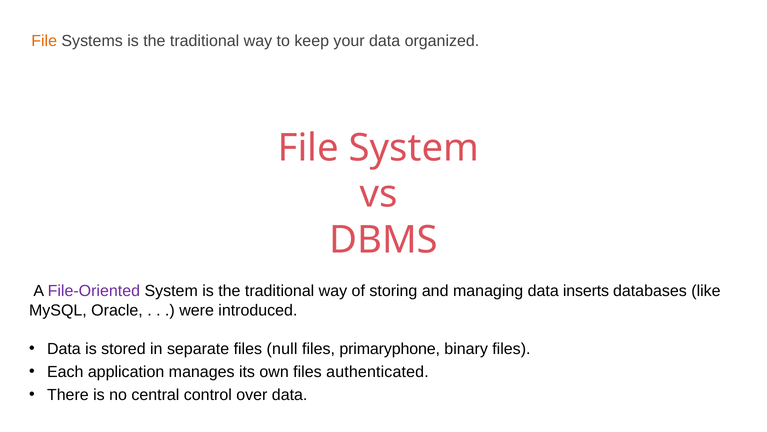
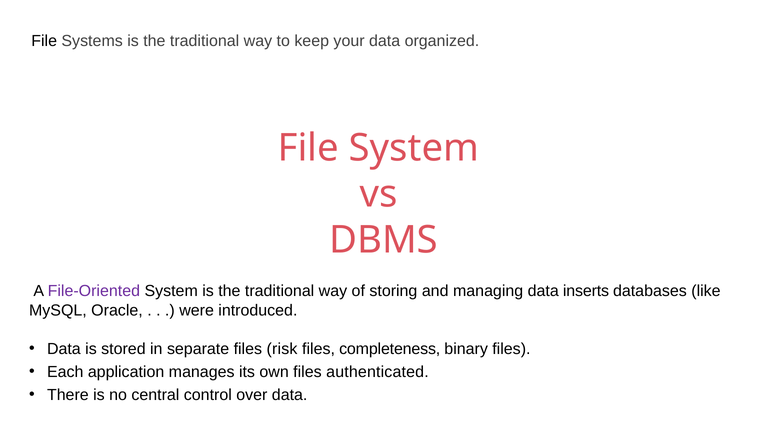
File at (44, 41) colour: orange -> black
null: null -> risk
primaryphone: primaryphone -> completeness
